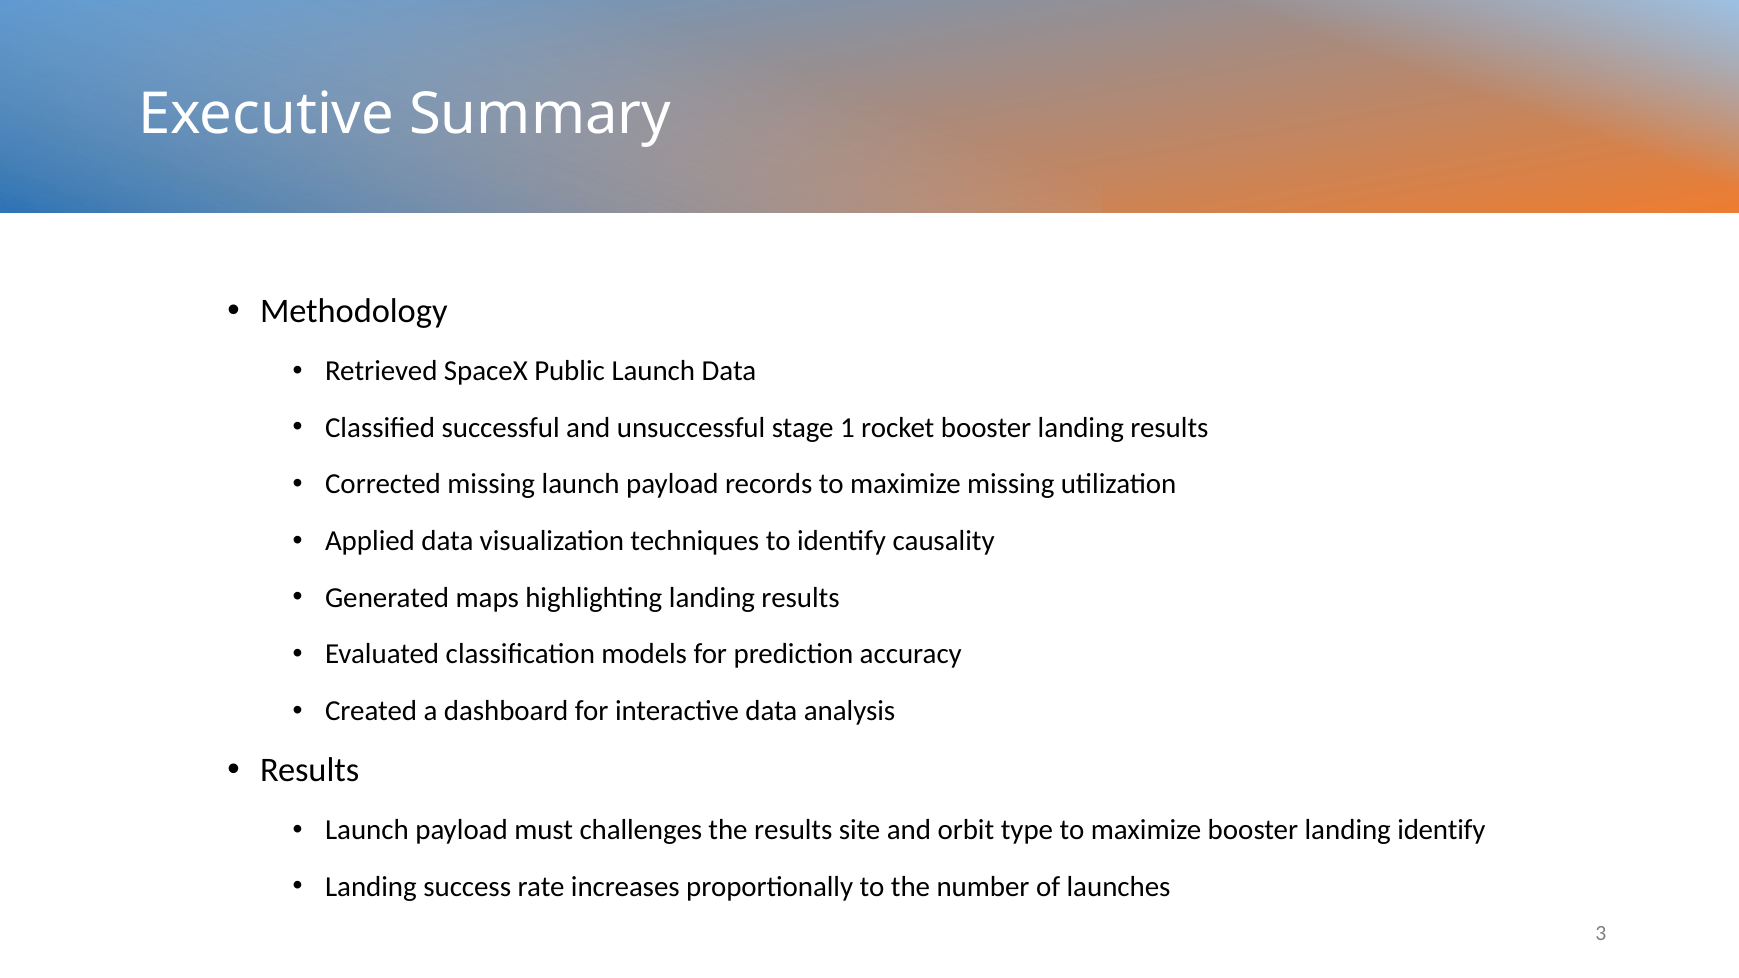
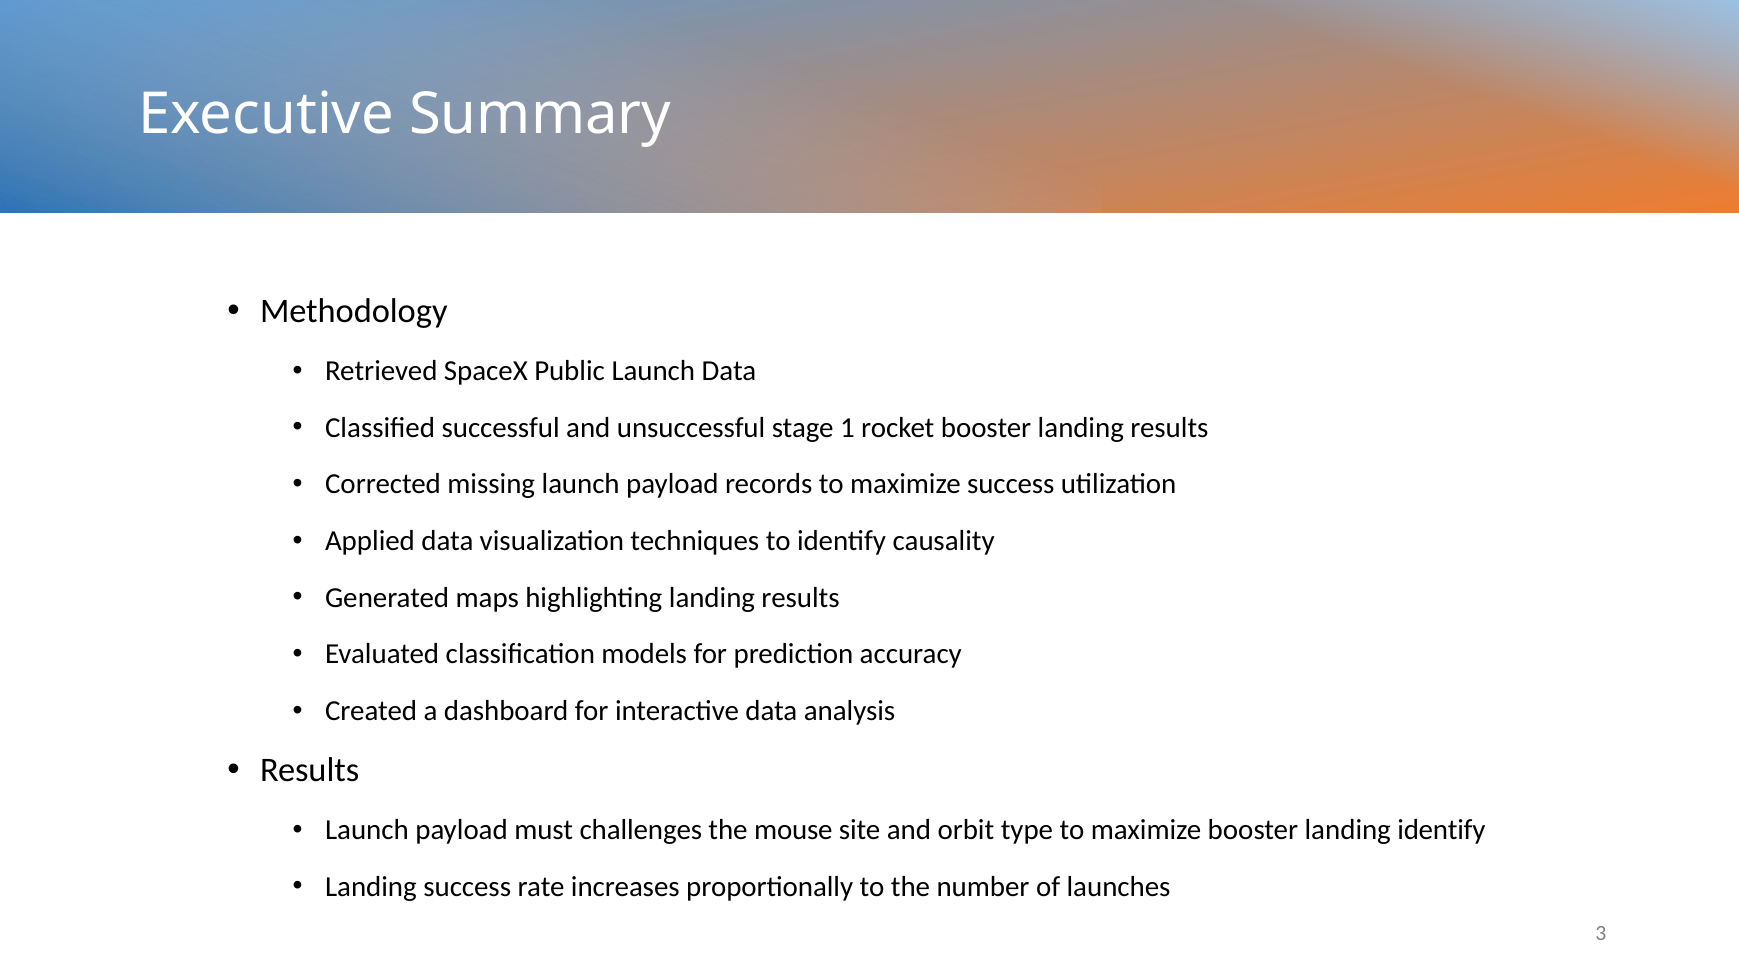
maximize missing: missing -> success
the results: results -> mouse
